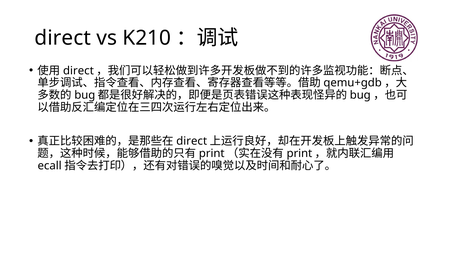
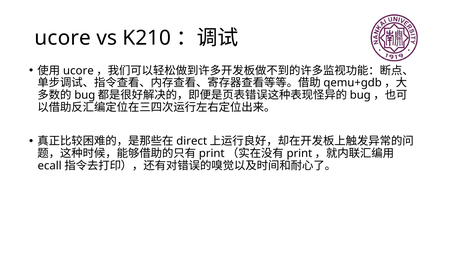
direct at (63, 38): direct -> ucore
direct at (78, 71): direct -> ucore
